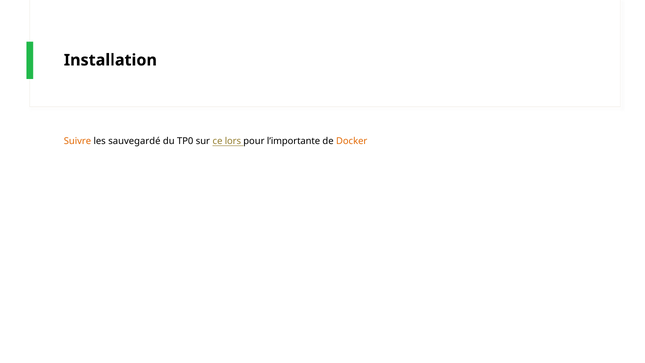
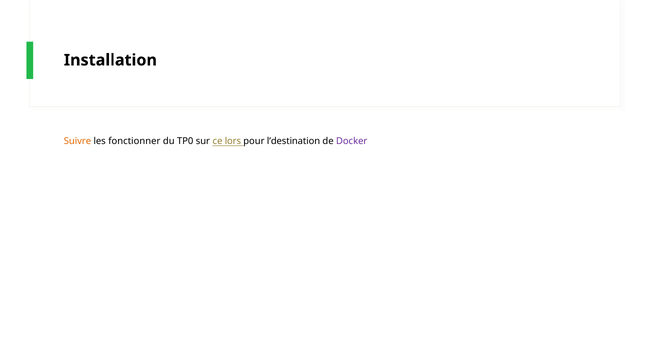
sauvegardé: sauvegardé -> fonctionner
l’importante: l’importante -> l’destination
Docker colour: orange -> purple
